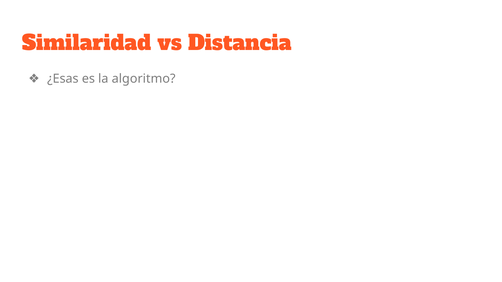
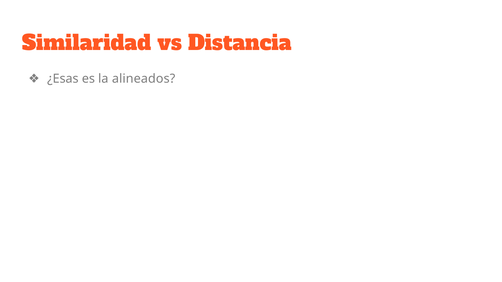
algoritmo: algoritmo -> alineados
